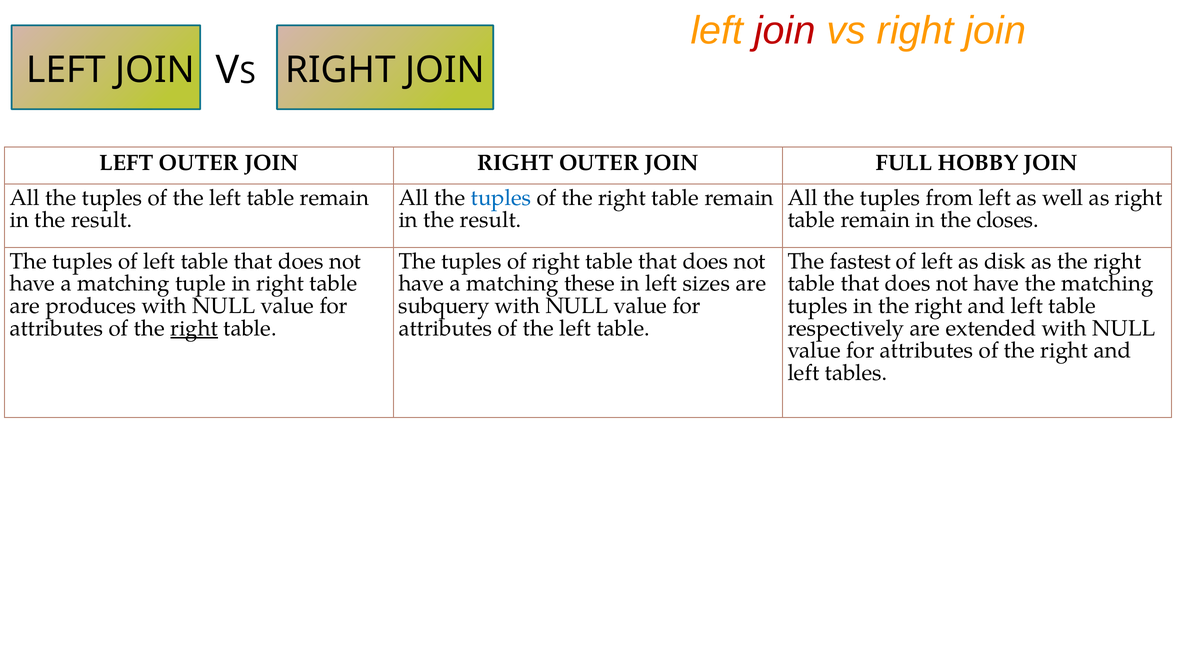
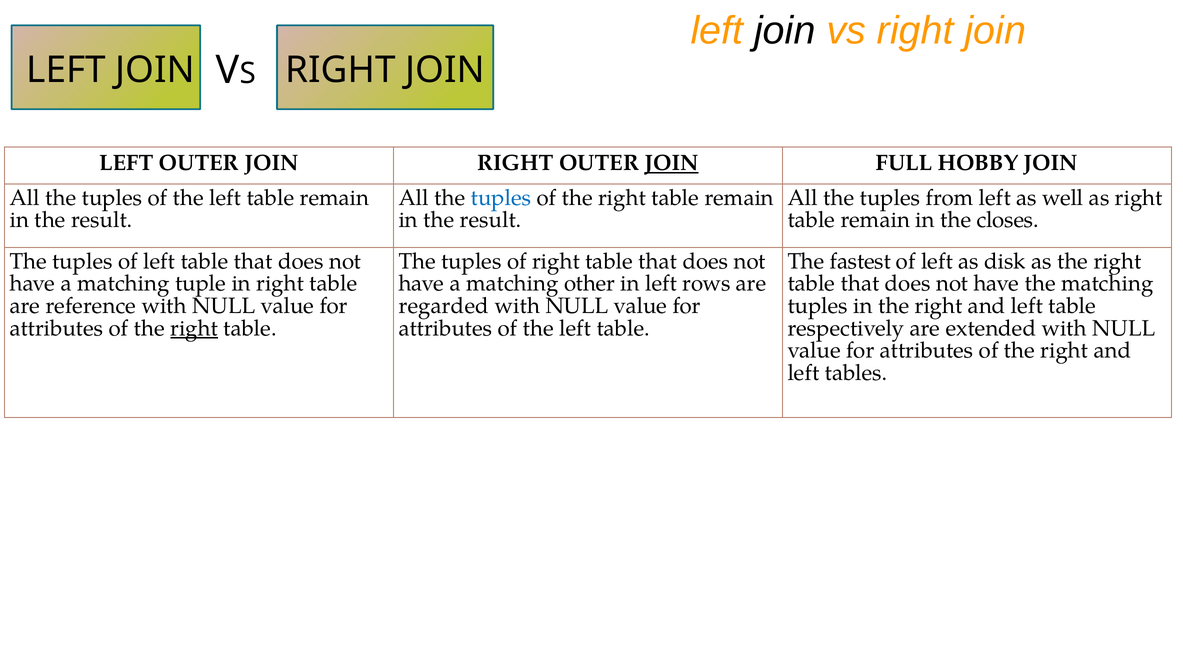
join at (785, 31) colour: red -> black
JOIN at (672, 163) underline: none -> present
these: these -> other
sizes: sizes -> rows
produces: produces -> reference
subquery: subquery -> regarded
